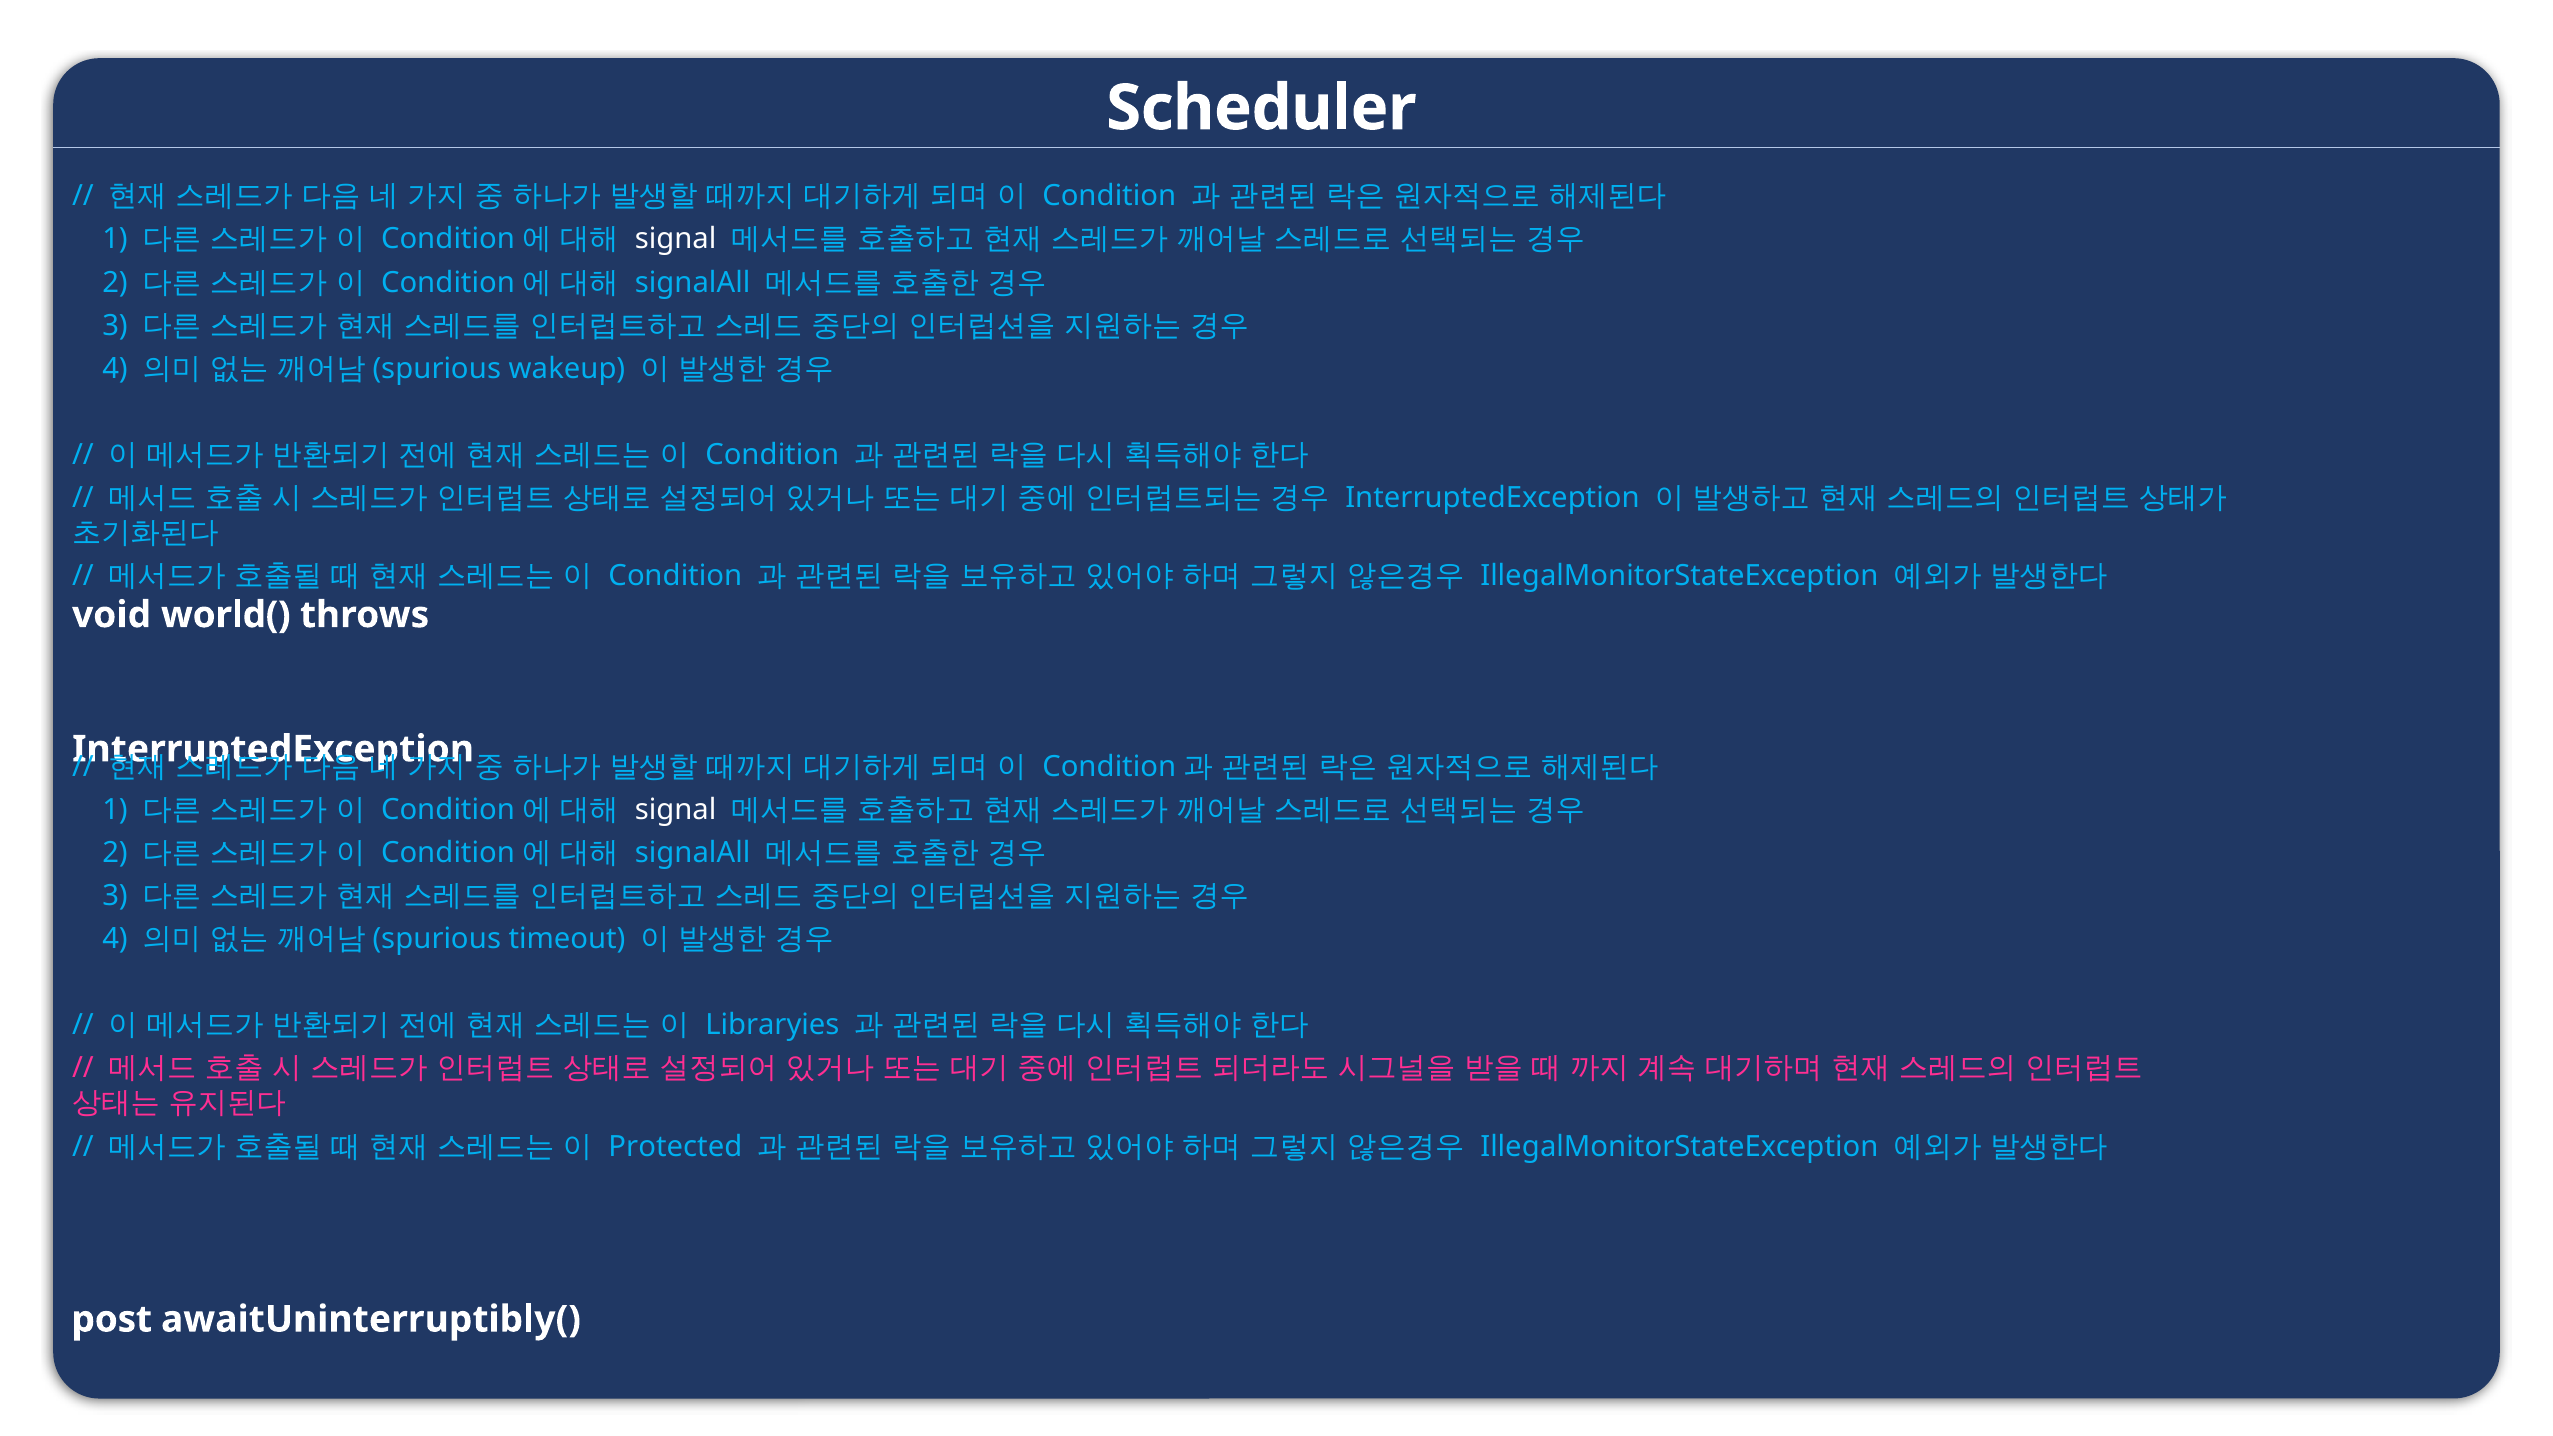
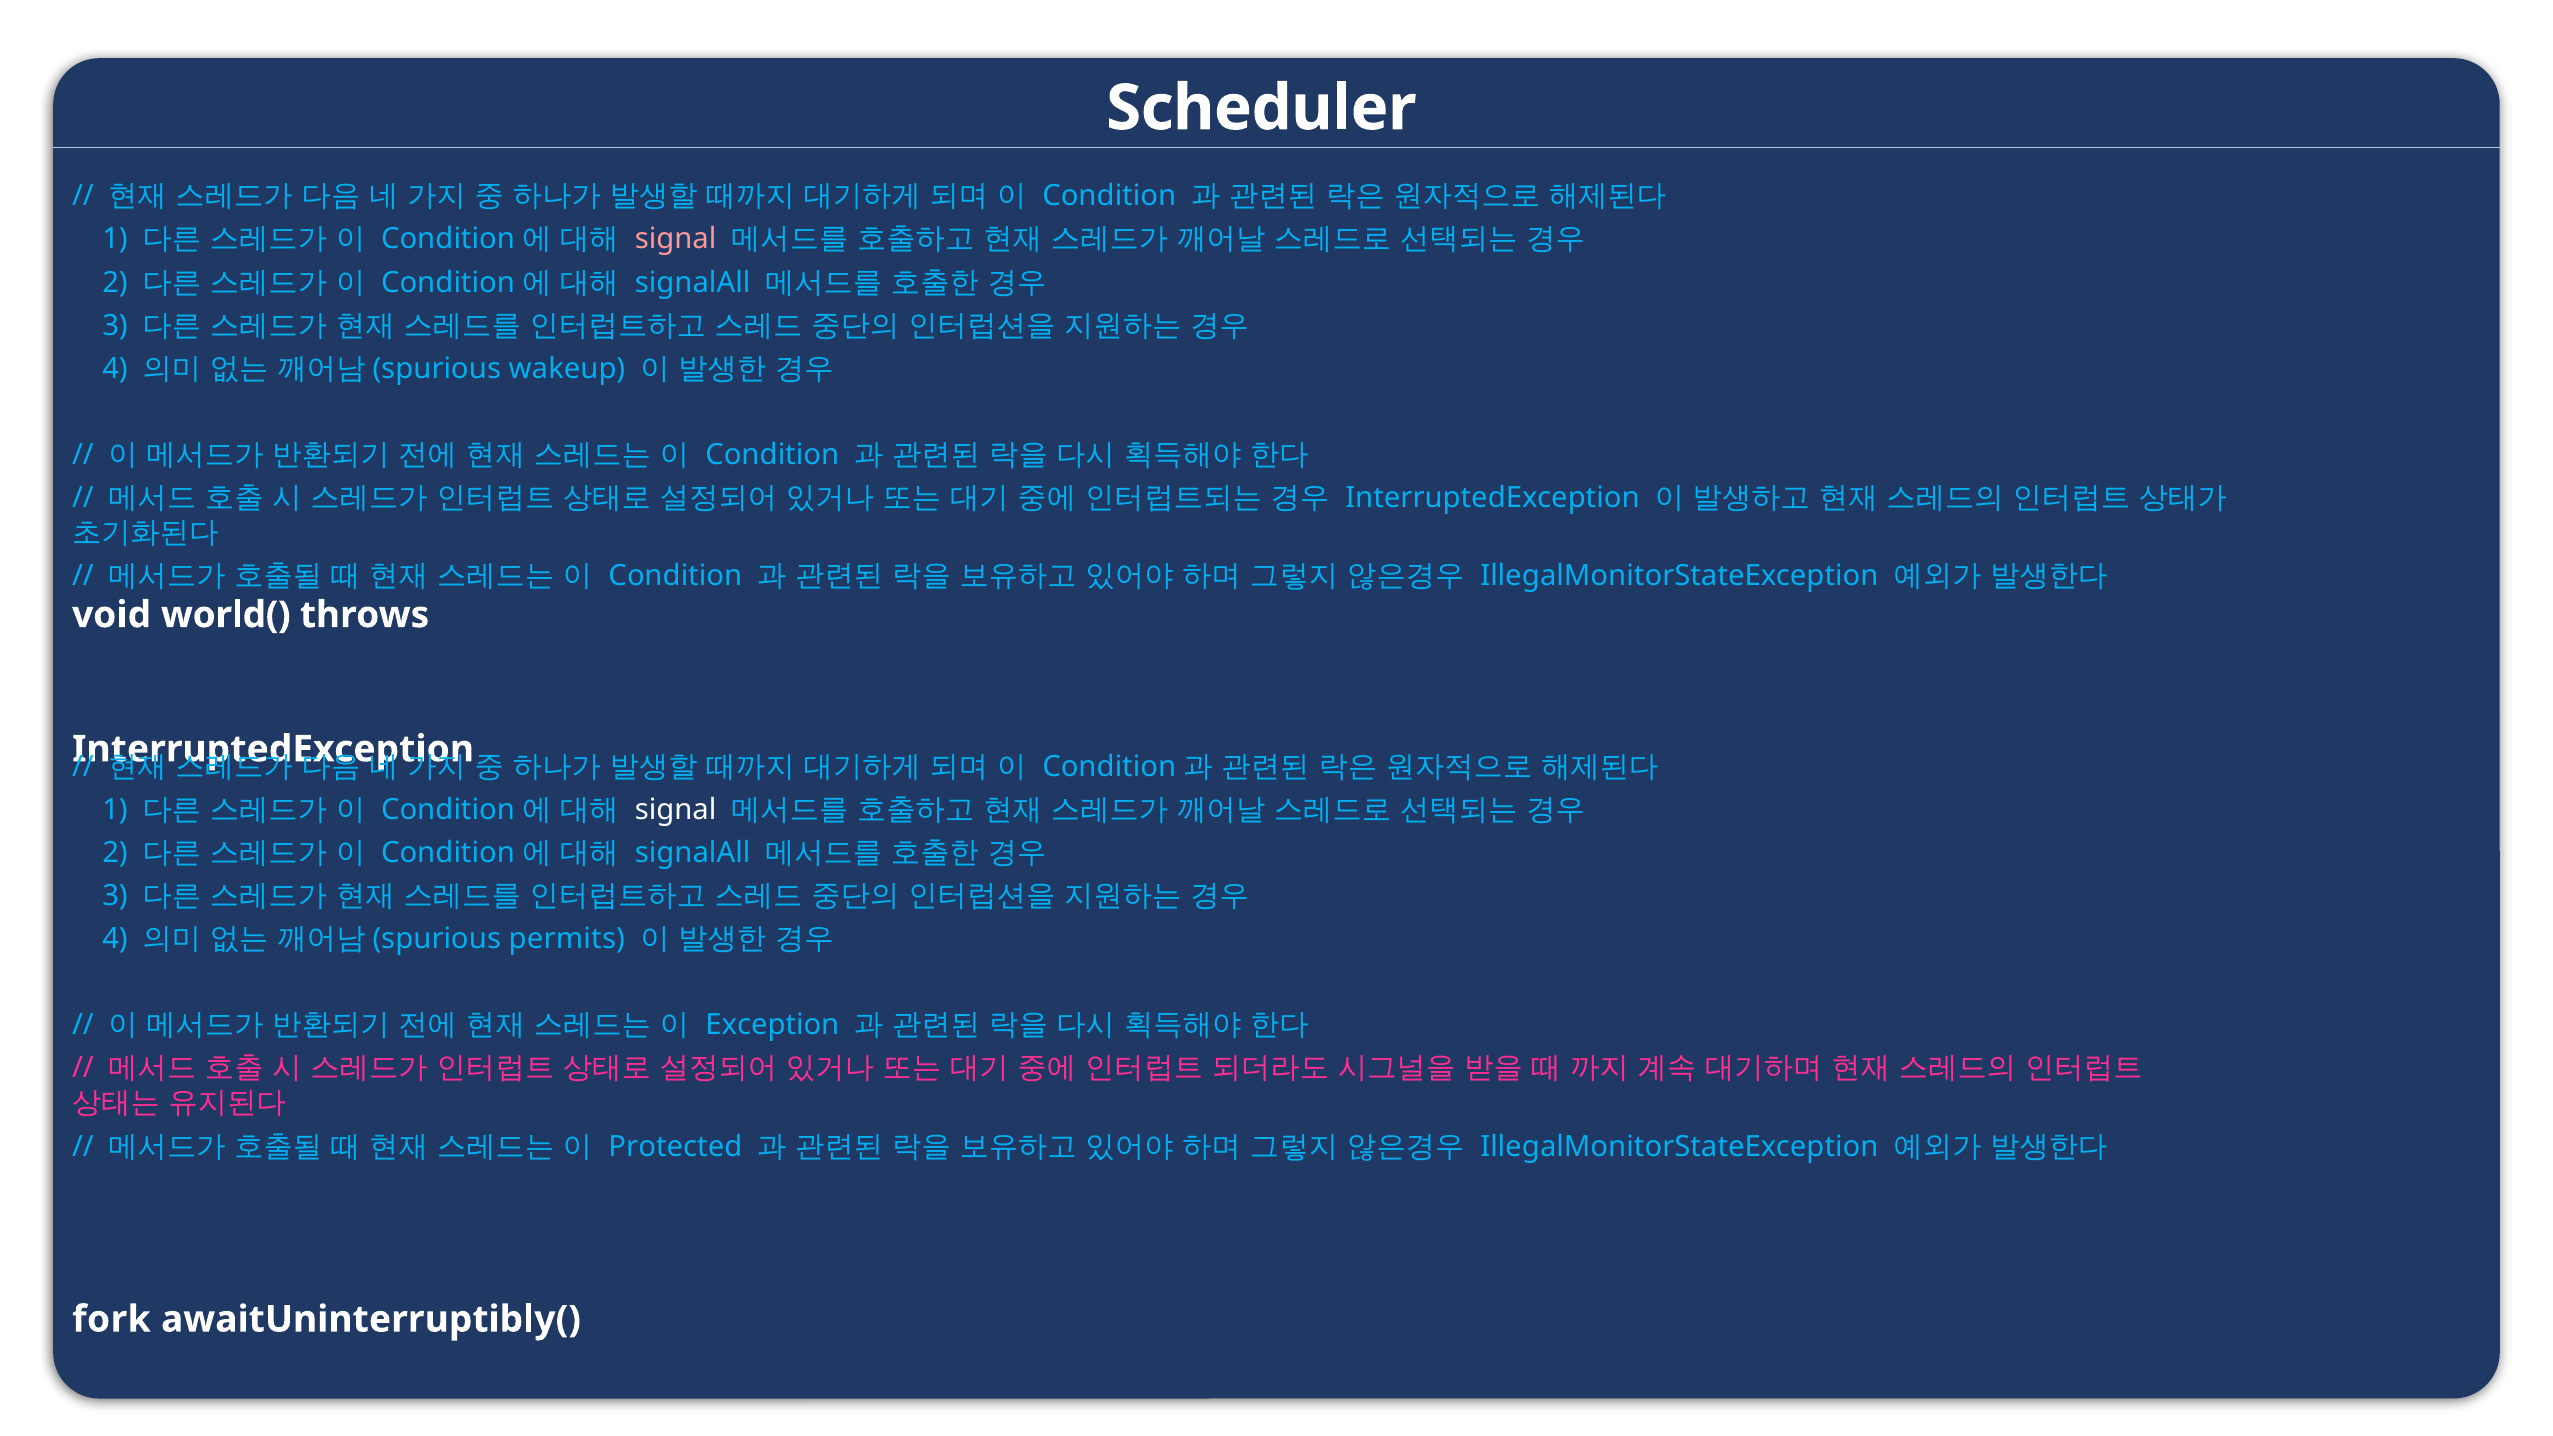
signal at (676, 239) colour: white -> pink
timeout: timeout -> permits
Libraryies: Libraryies -> Exception
post: post -> fork
